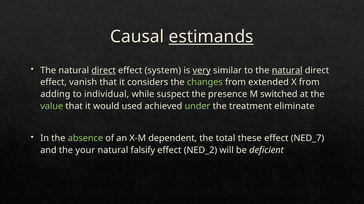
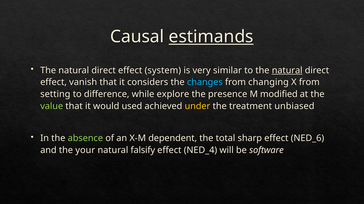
direct at (104, 71) underline: present -> none
very underline: present -> none
changes colour: light green -> light blue
extended: extended -> changing
adding: adding -> setting
individual: individual -> difference
suspect: suspect -> explore
switched: switched -> modified
under colour: light green -> yellow
eliminate: eliminate -> unbiased
these: these -> sharp
NED_7: NED_7 -> NED_6
NED_2: NED_2 -> NED_4
deficient: deficient -> software
